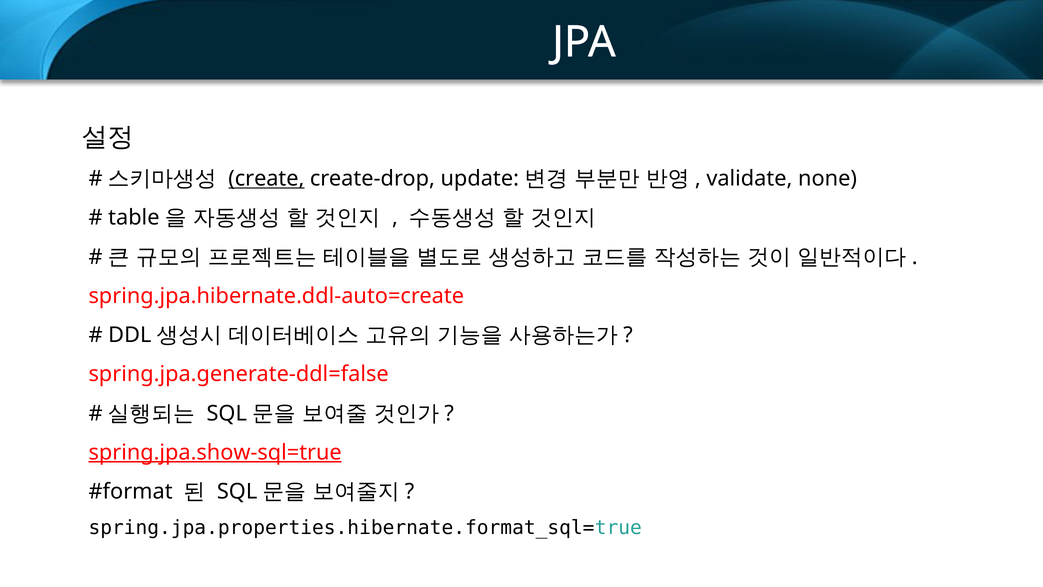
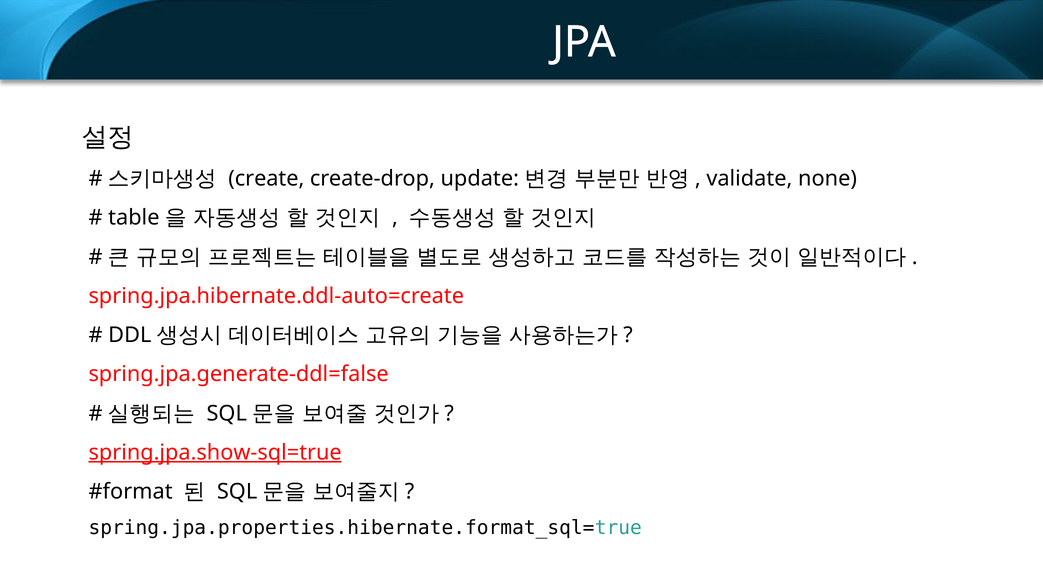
create underline: present -> none
